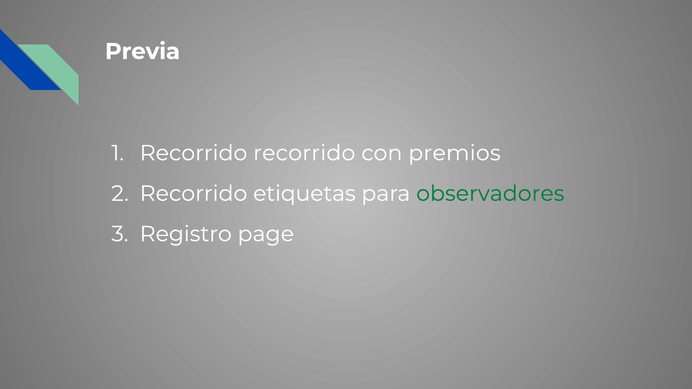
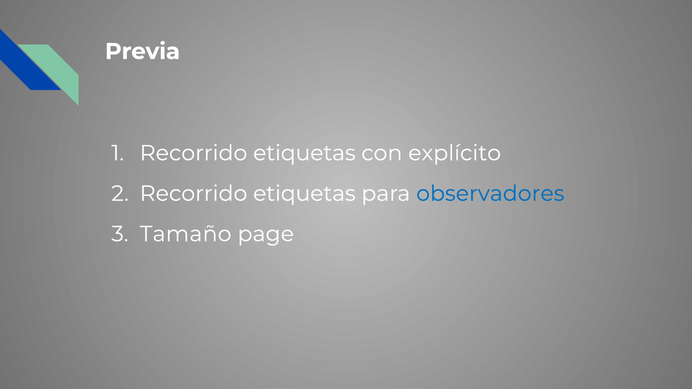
recorrido at (304, 153): recorrido -> etiquetas
premios: premios -> explícito
observadores colour: green -> blue
Registro: Registro -> Tamaño
